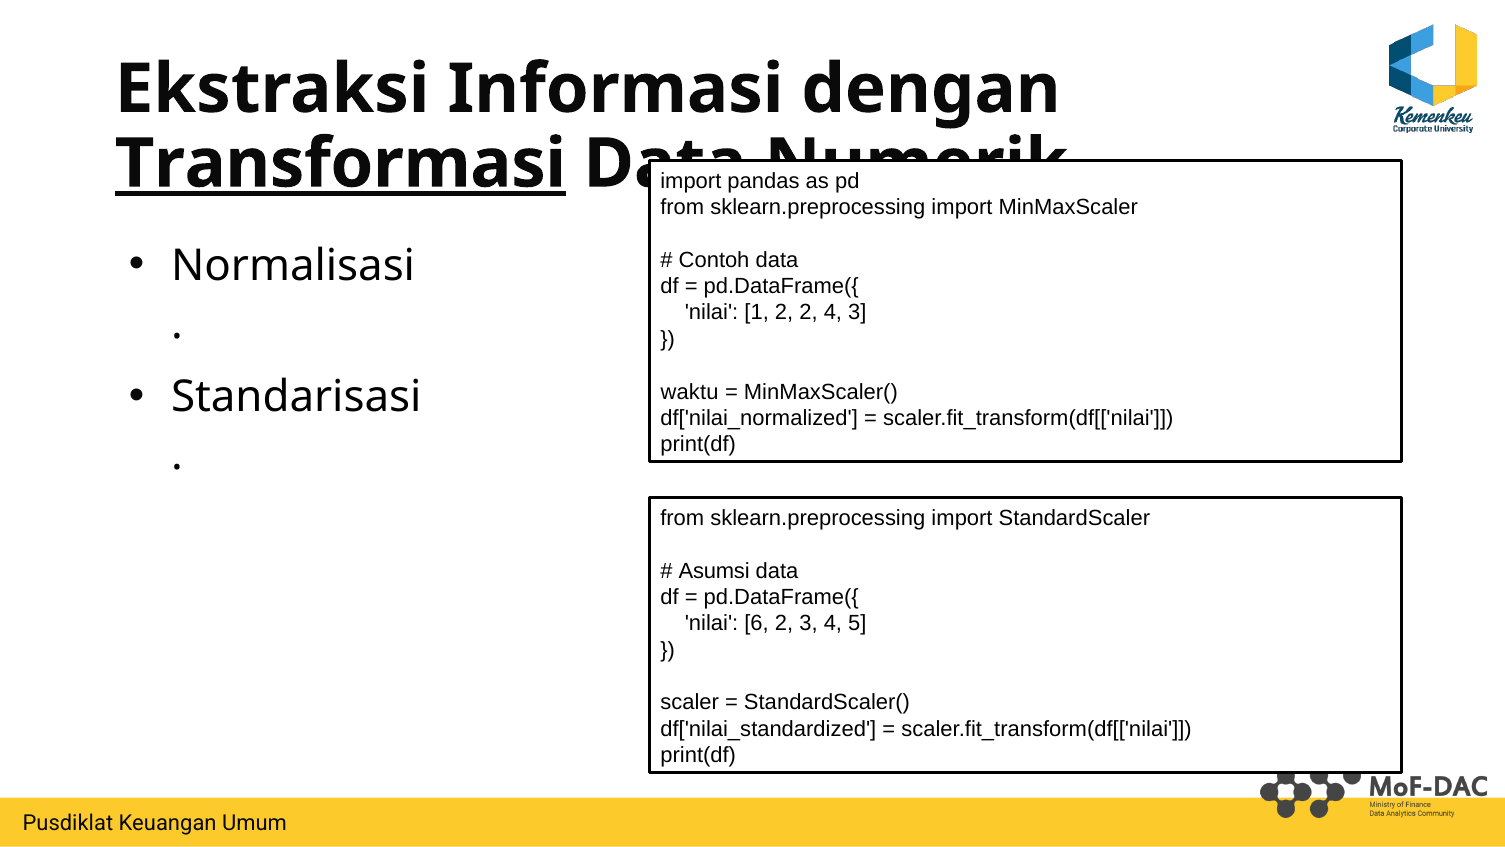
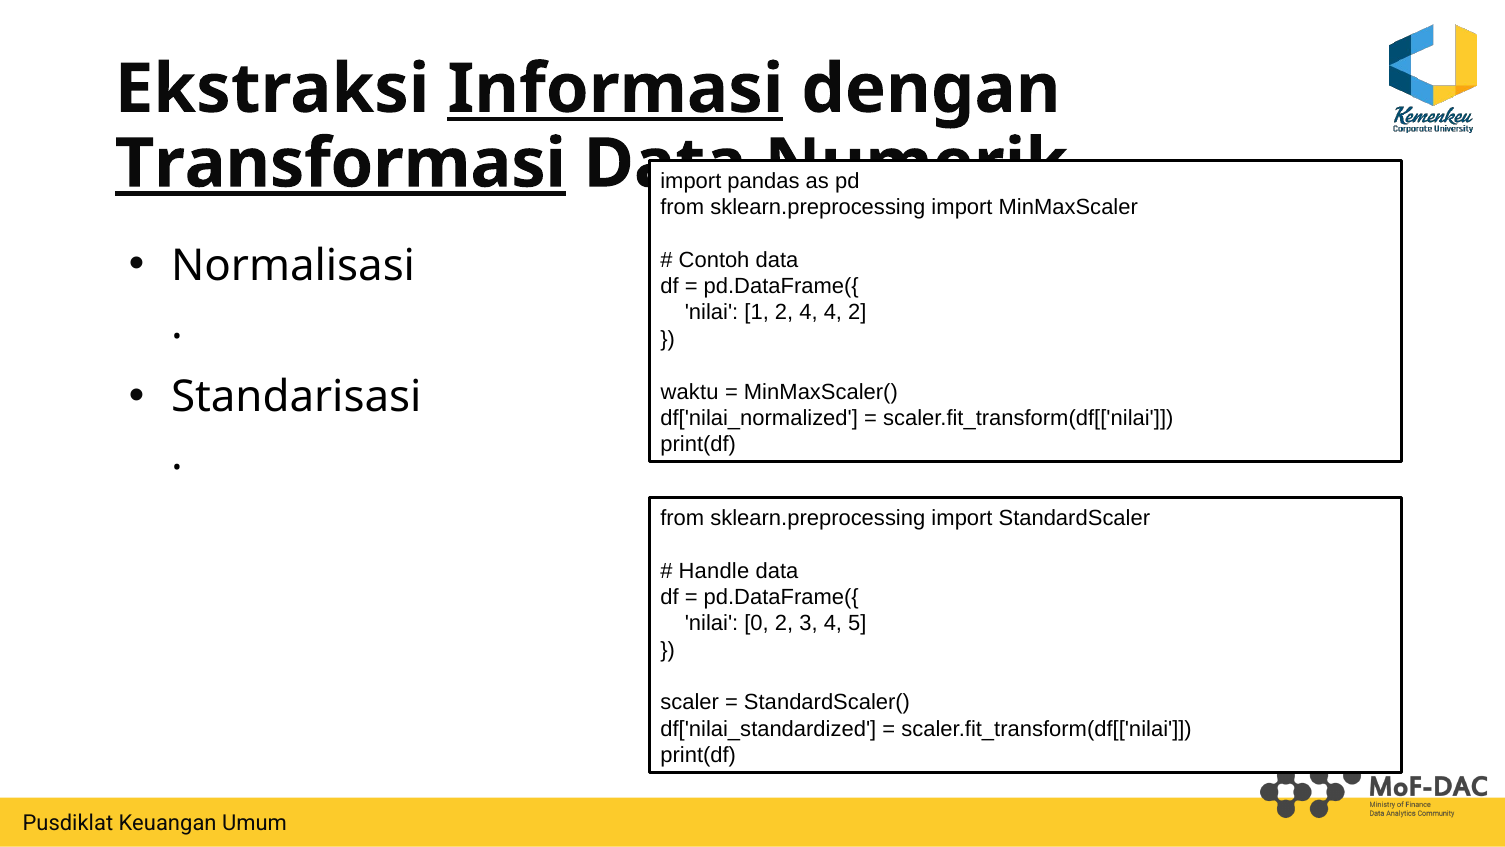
Informasi underline: none -> present
2 2: 2 -> 4
4 3: 3 -> 2
Asumsi: Asumsi -> Handle
6: 6 -> 0
